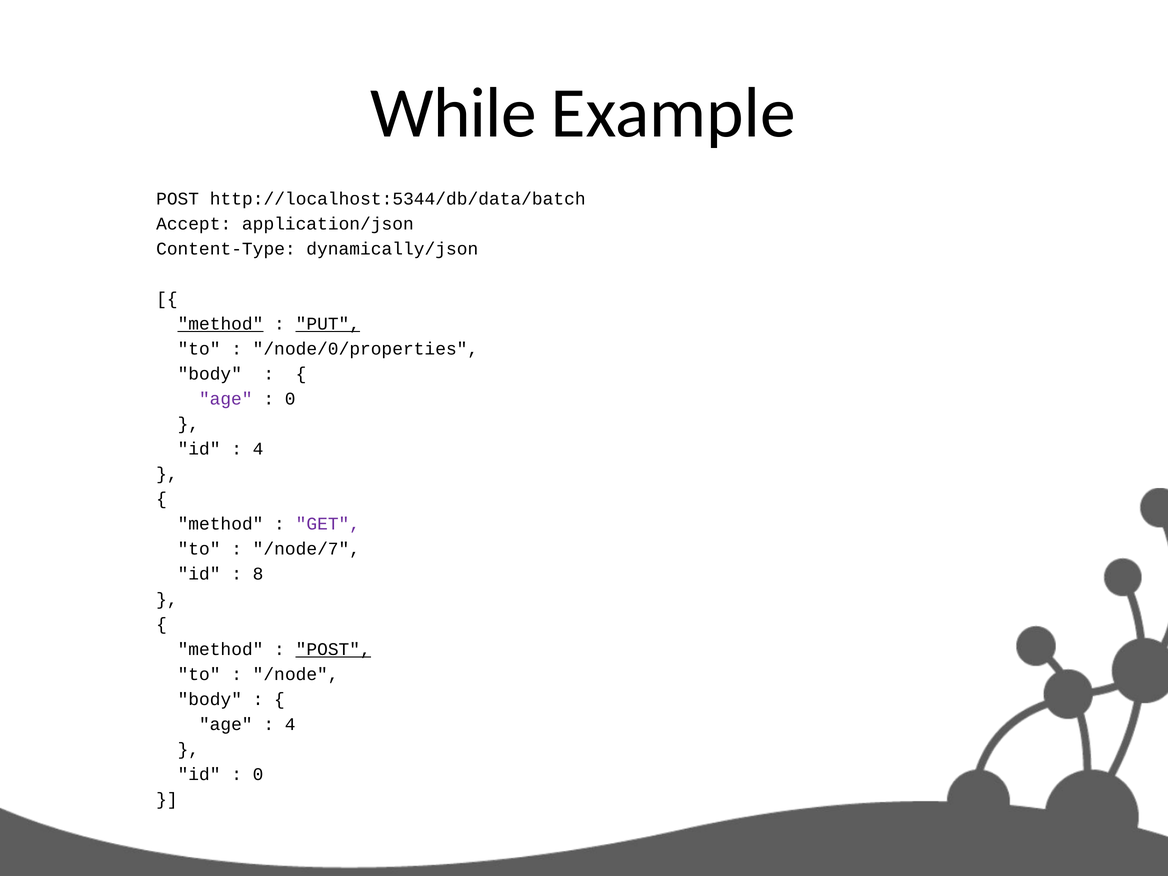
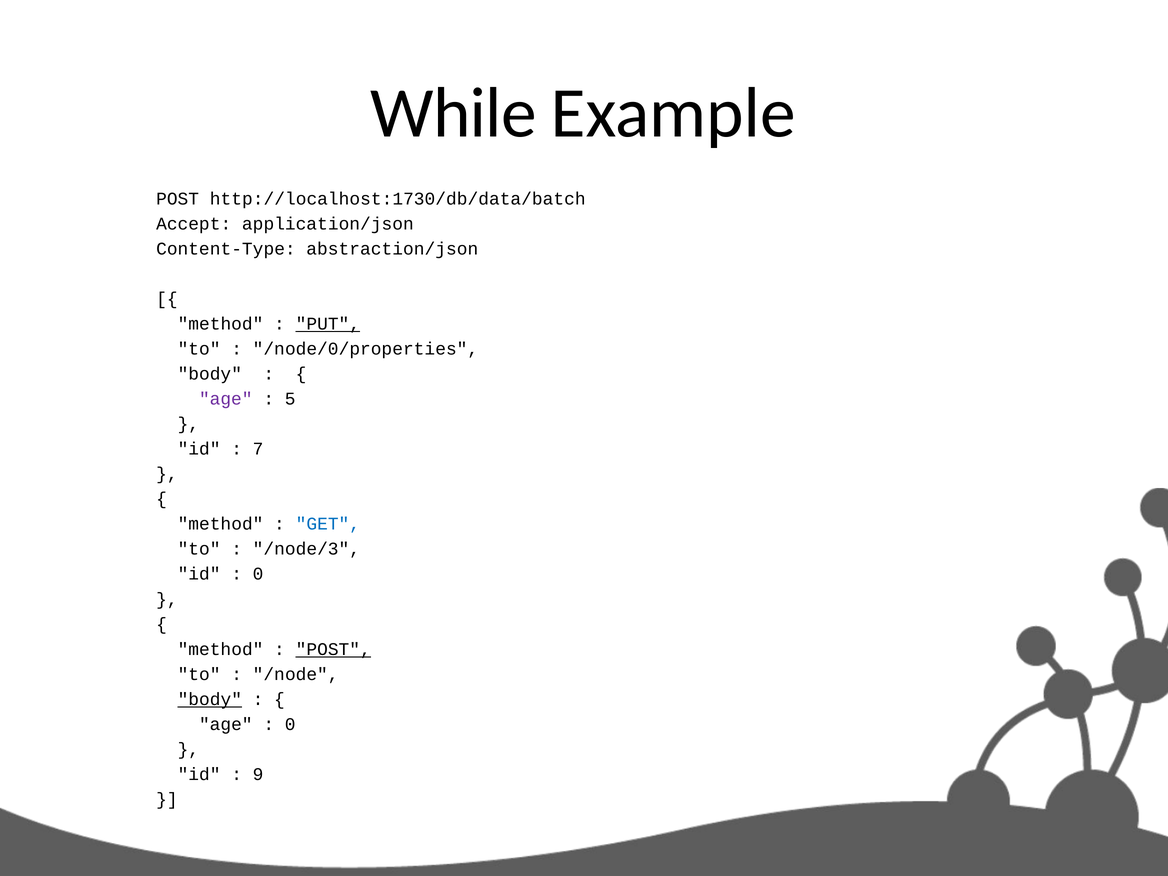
http://localhost:5344/db/data/batch: http://localhost:5344/db/data/batch -> http://localhost:1730/db/data/batch
dynamically/json: dynamically/json -> abstraction/json
method at (221, 324) underline: present -> none
0 at (290, 399): 0 -> 5
4 at (258, 449): 4 -> 7
GET colour: purple -> blue
/node/7: /node/7 -> /node/3
8 at (258, 574): 8 -> 0
body at (210, 699) underline: none -> present
4 at (290, 724): 4 -> 0
0 at (258, 774): 0 -> 9
